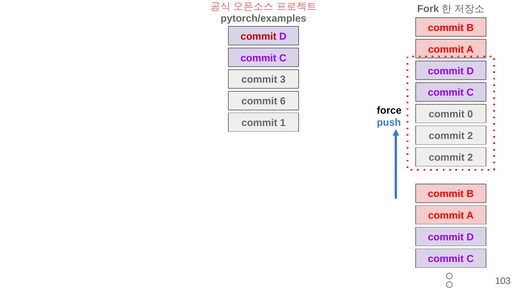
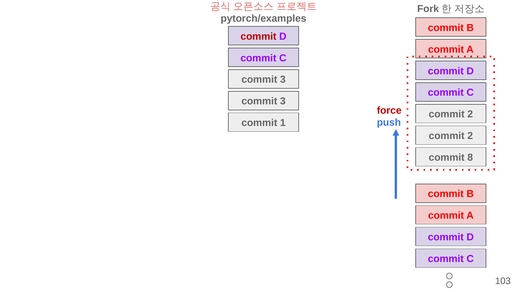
6 at (283, 101): 6 -> 3
force colour: black -> red
0 at (470, 114): 0 -> 2
2 at (470, 157): 2 -> 8
